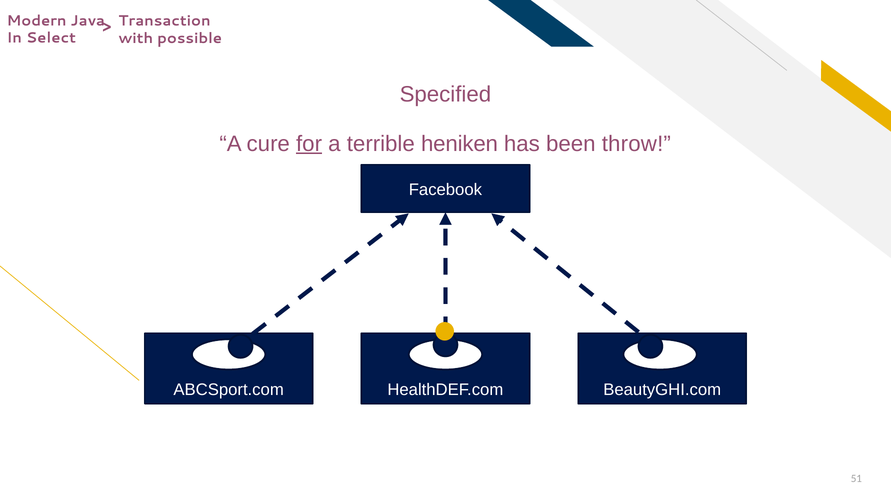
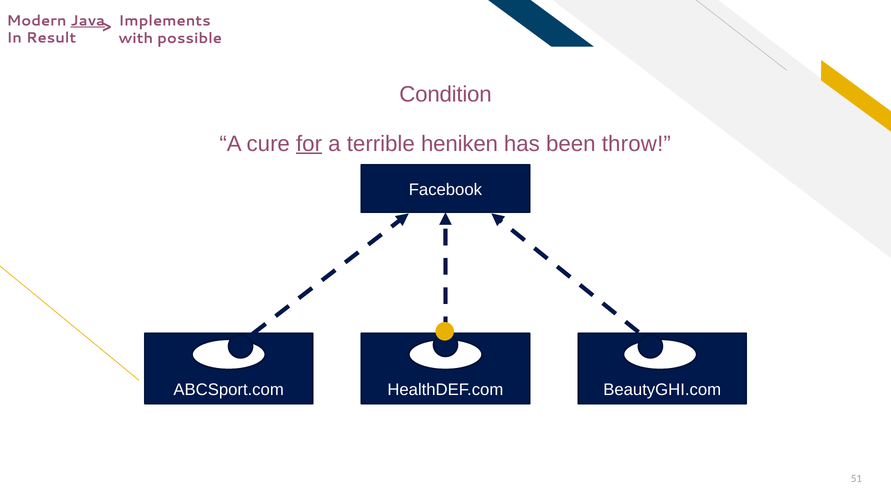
Java underline: none -> present
Transaction: Transaction -> Implements
Select: Select -> Result
Specified: Specified -> Condition
